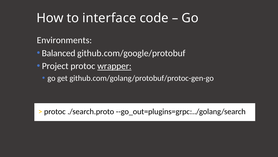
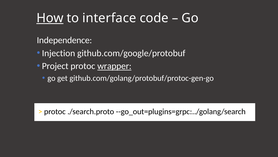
How underline: none -> present
Environments: Environments -> Independence
Balanced: Balanced -> Injection
